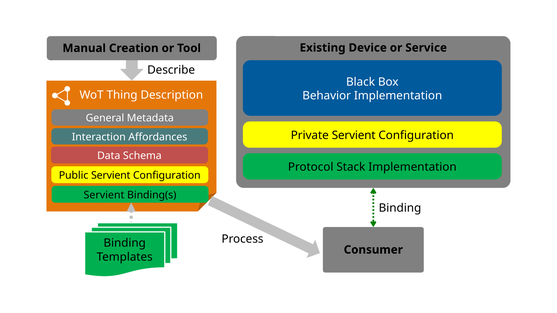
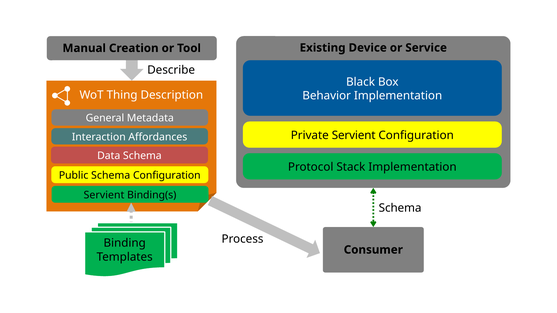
Public Servient: Servient -> Schema
Binding at (400, 208): Binding -> Schema
